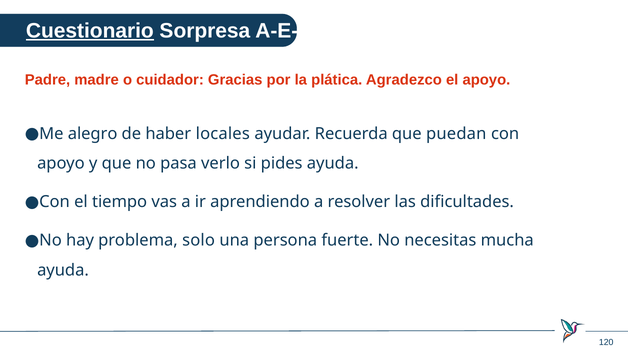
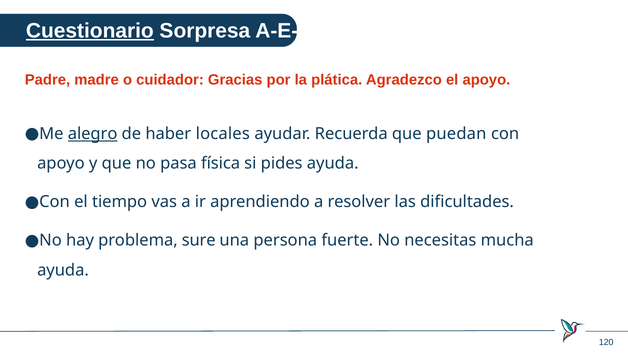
alegro underline: none -> present
verlo: verlo -> física
solo: solo -> sure
